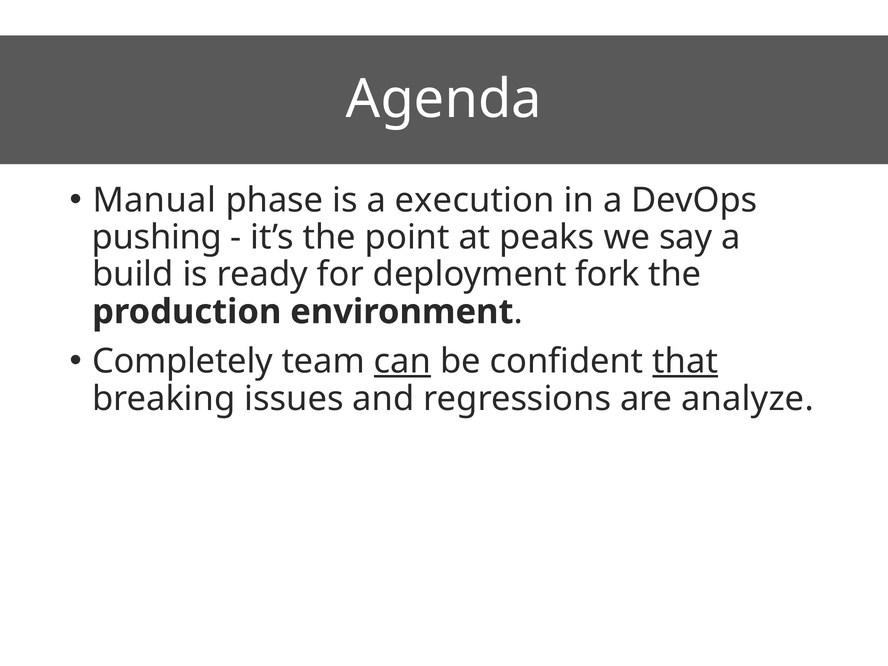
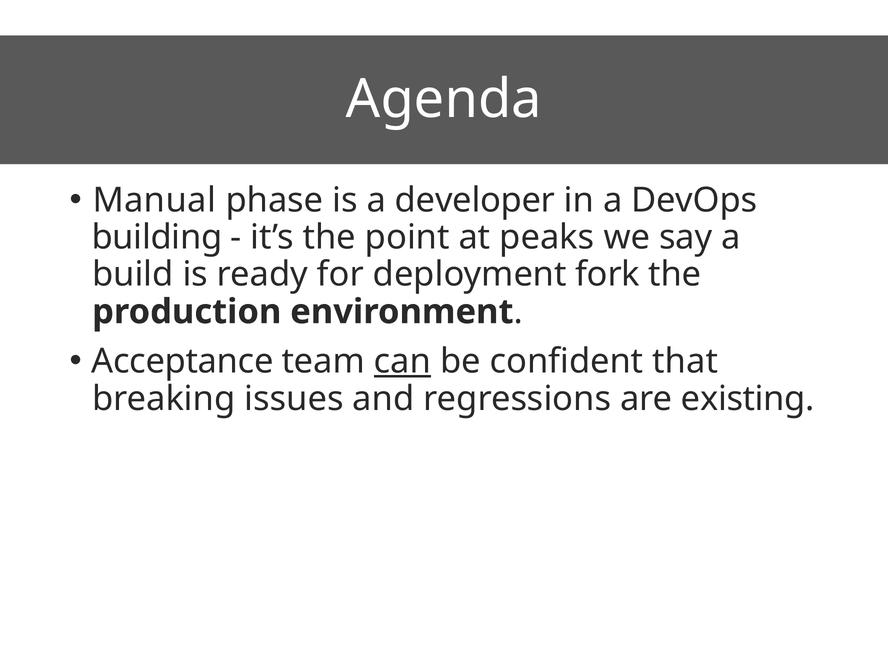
execution: execution -> developer
pushing: pushing -> building
Completely: Completely -> Acceptance
that underline: present -> none
analyze: analyze -> existing
